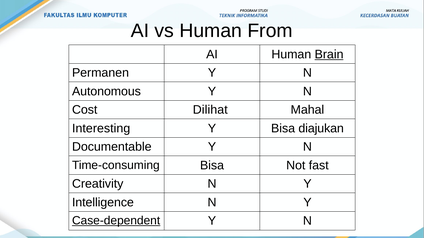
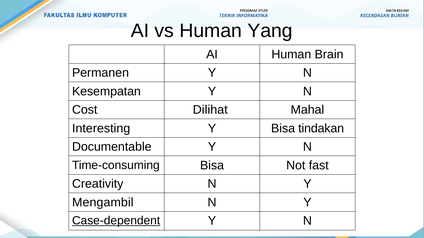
From: From -> Yang
Brain underline: present -> none
Autonomous: Autonomous -> Kesempatan
diajukan: diajukan -> tindakan
Intelligence: Intelligence -> Mengambil
